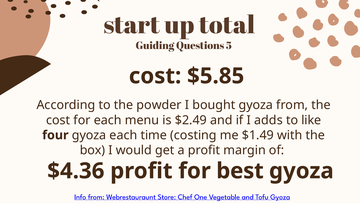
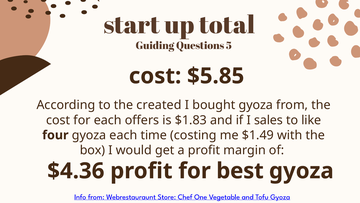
powder: powder -> created
menu: menu -> offers
$2.49: $2.49 -> $1.83
adds: adds -> sales
